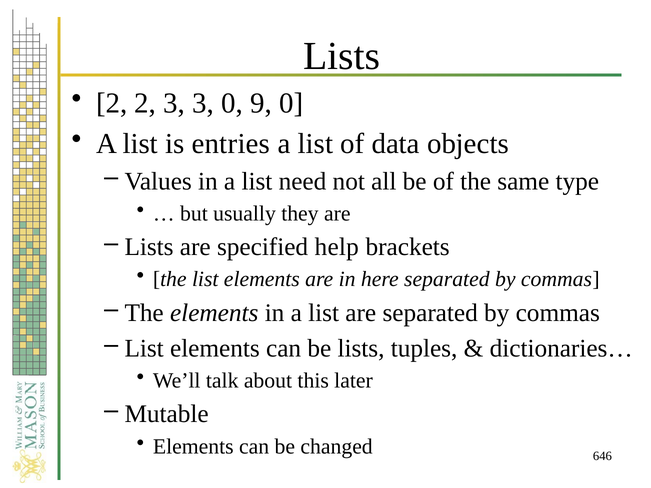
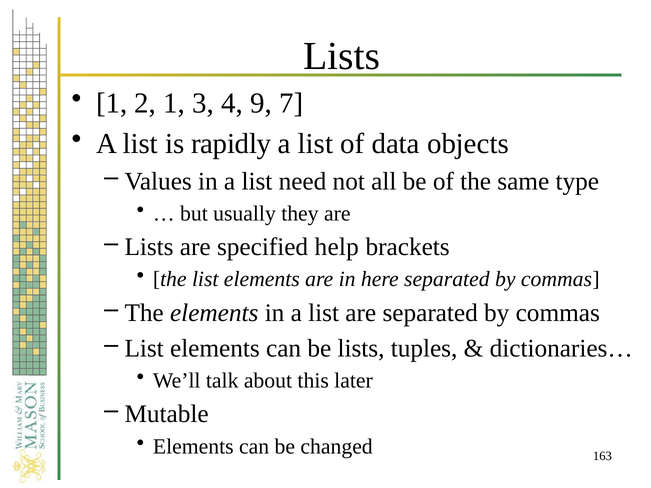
2 at (112, 103): 2 -> 1
2 3: 3 -> 1
3 0: 0 -> 4
9 0: 0 -> 7
entries: entries -> rapidly
646: 646 -> 163
